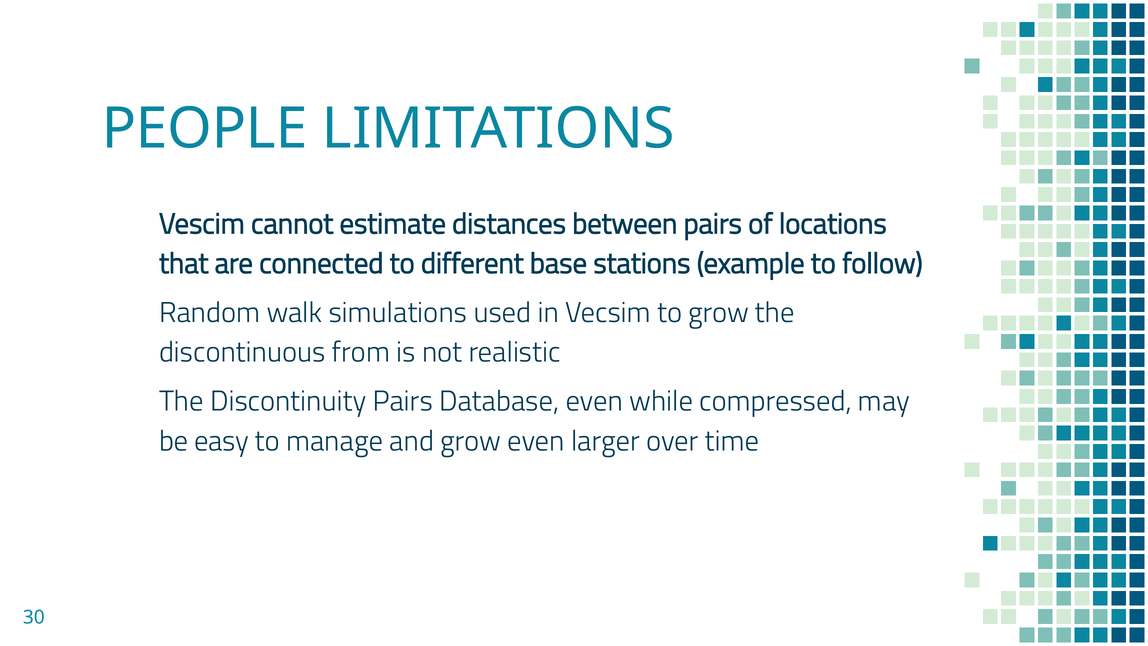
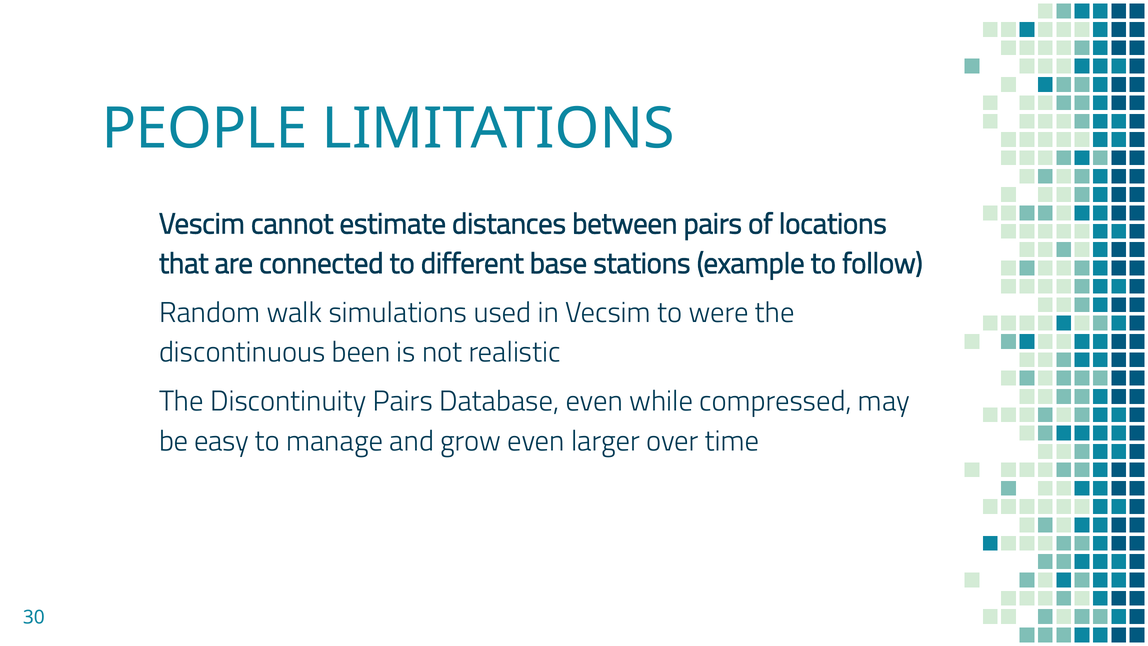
to grow: grow -> were
from: from -> been
